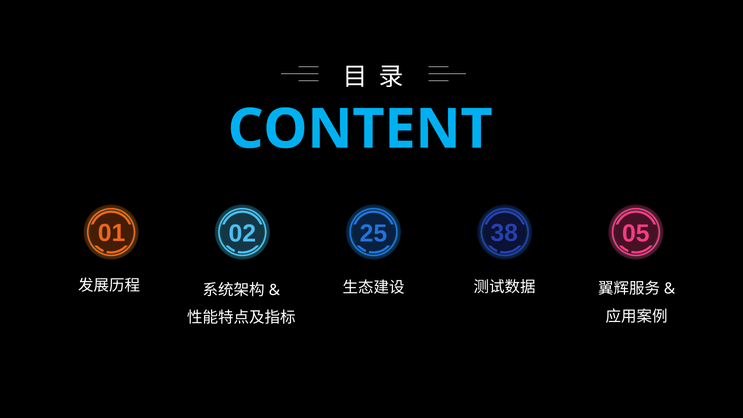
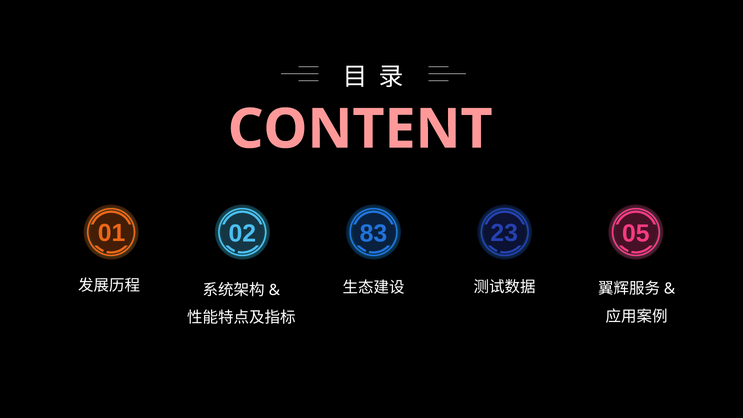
CONTENT colour: light blue -> pink
25: 25 -> 83
38: 38 -> 23
